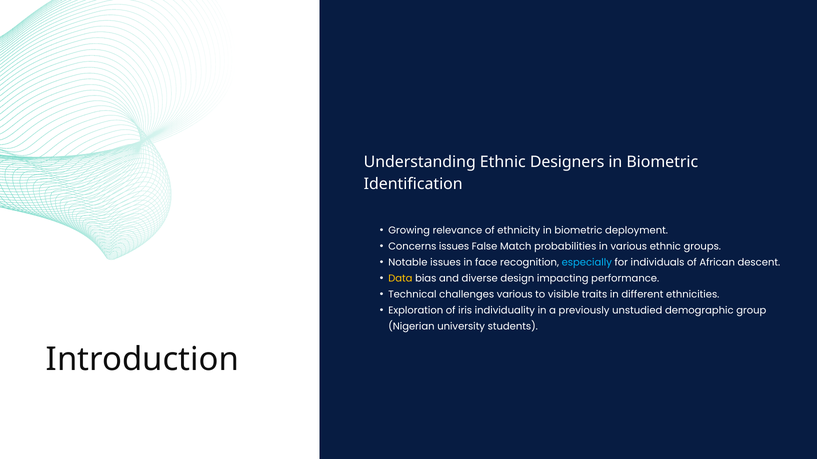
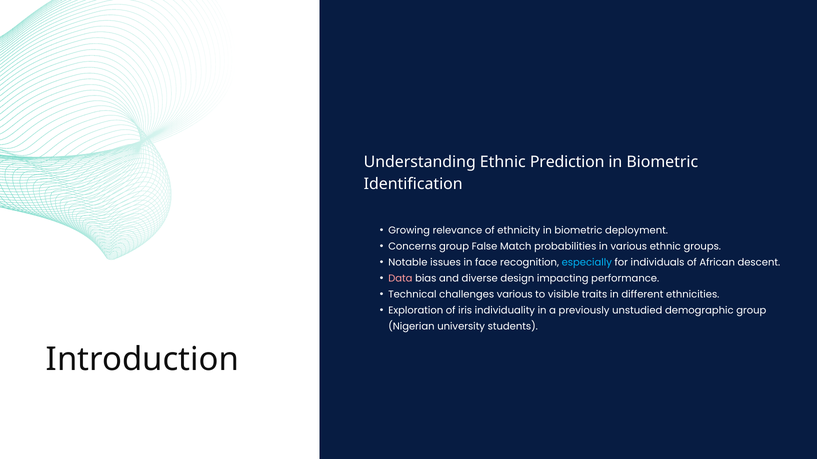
Designers: Designers -> Prediction
Concerns issues: issues -> group
Data colour: yellow -> pink
